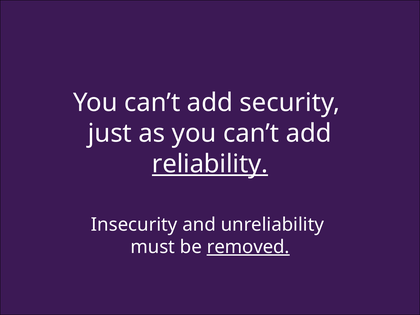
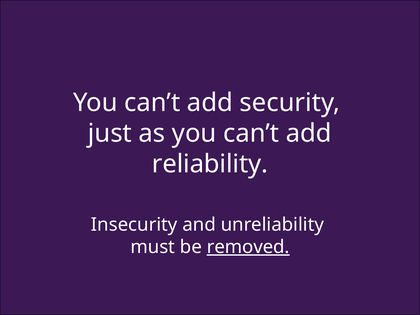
reliability underline: present -> none
